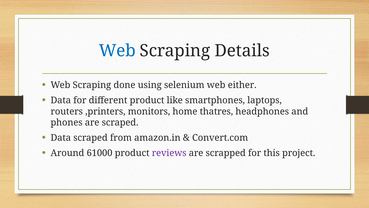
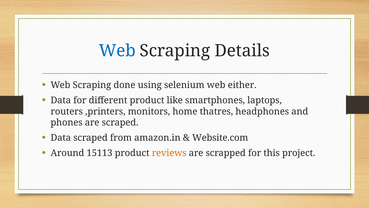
Convert.com: Convert.com -> Website.com
61000: 61000 -> 15113
reviews colour: purple -> orange
